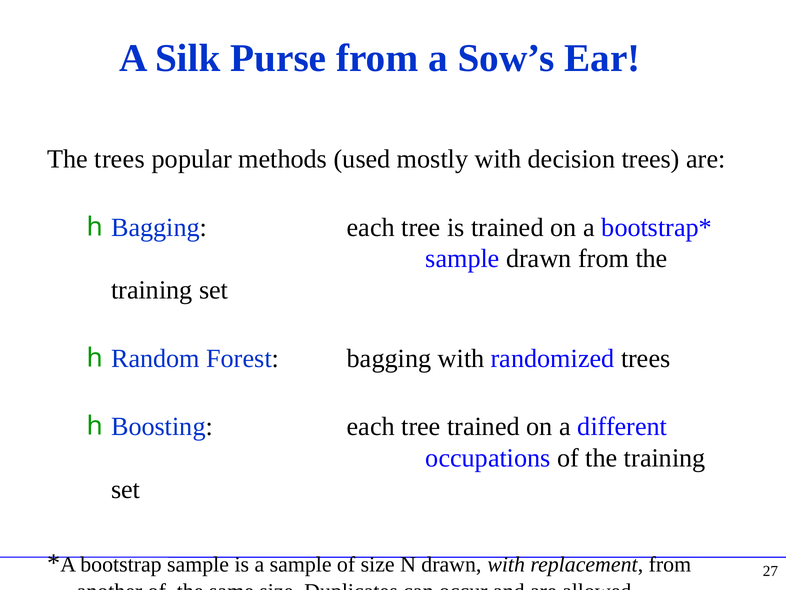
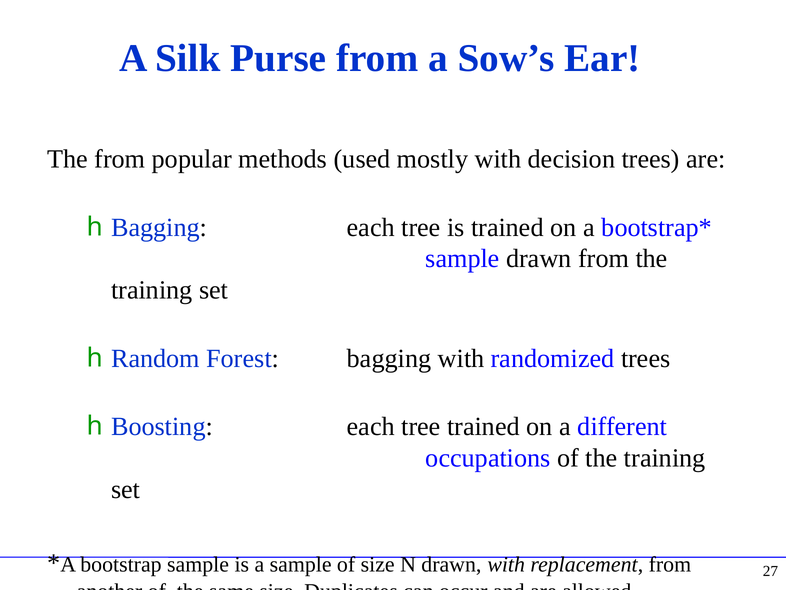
The trees: trees -> from
